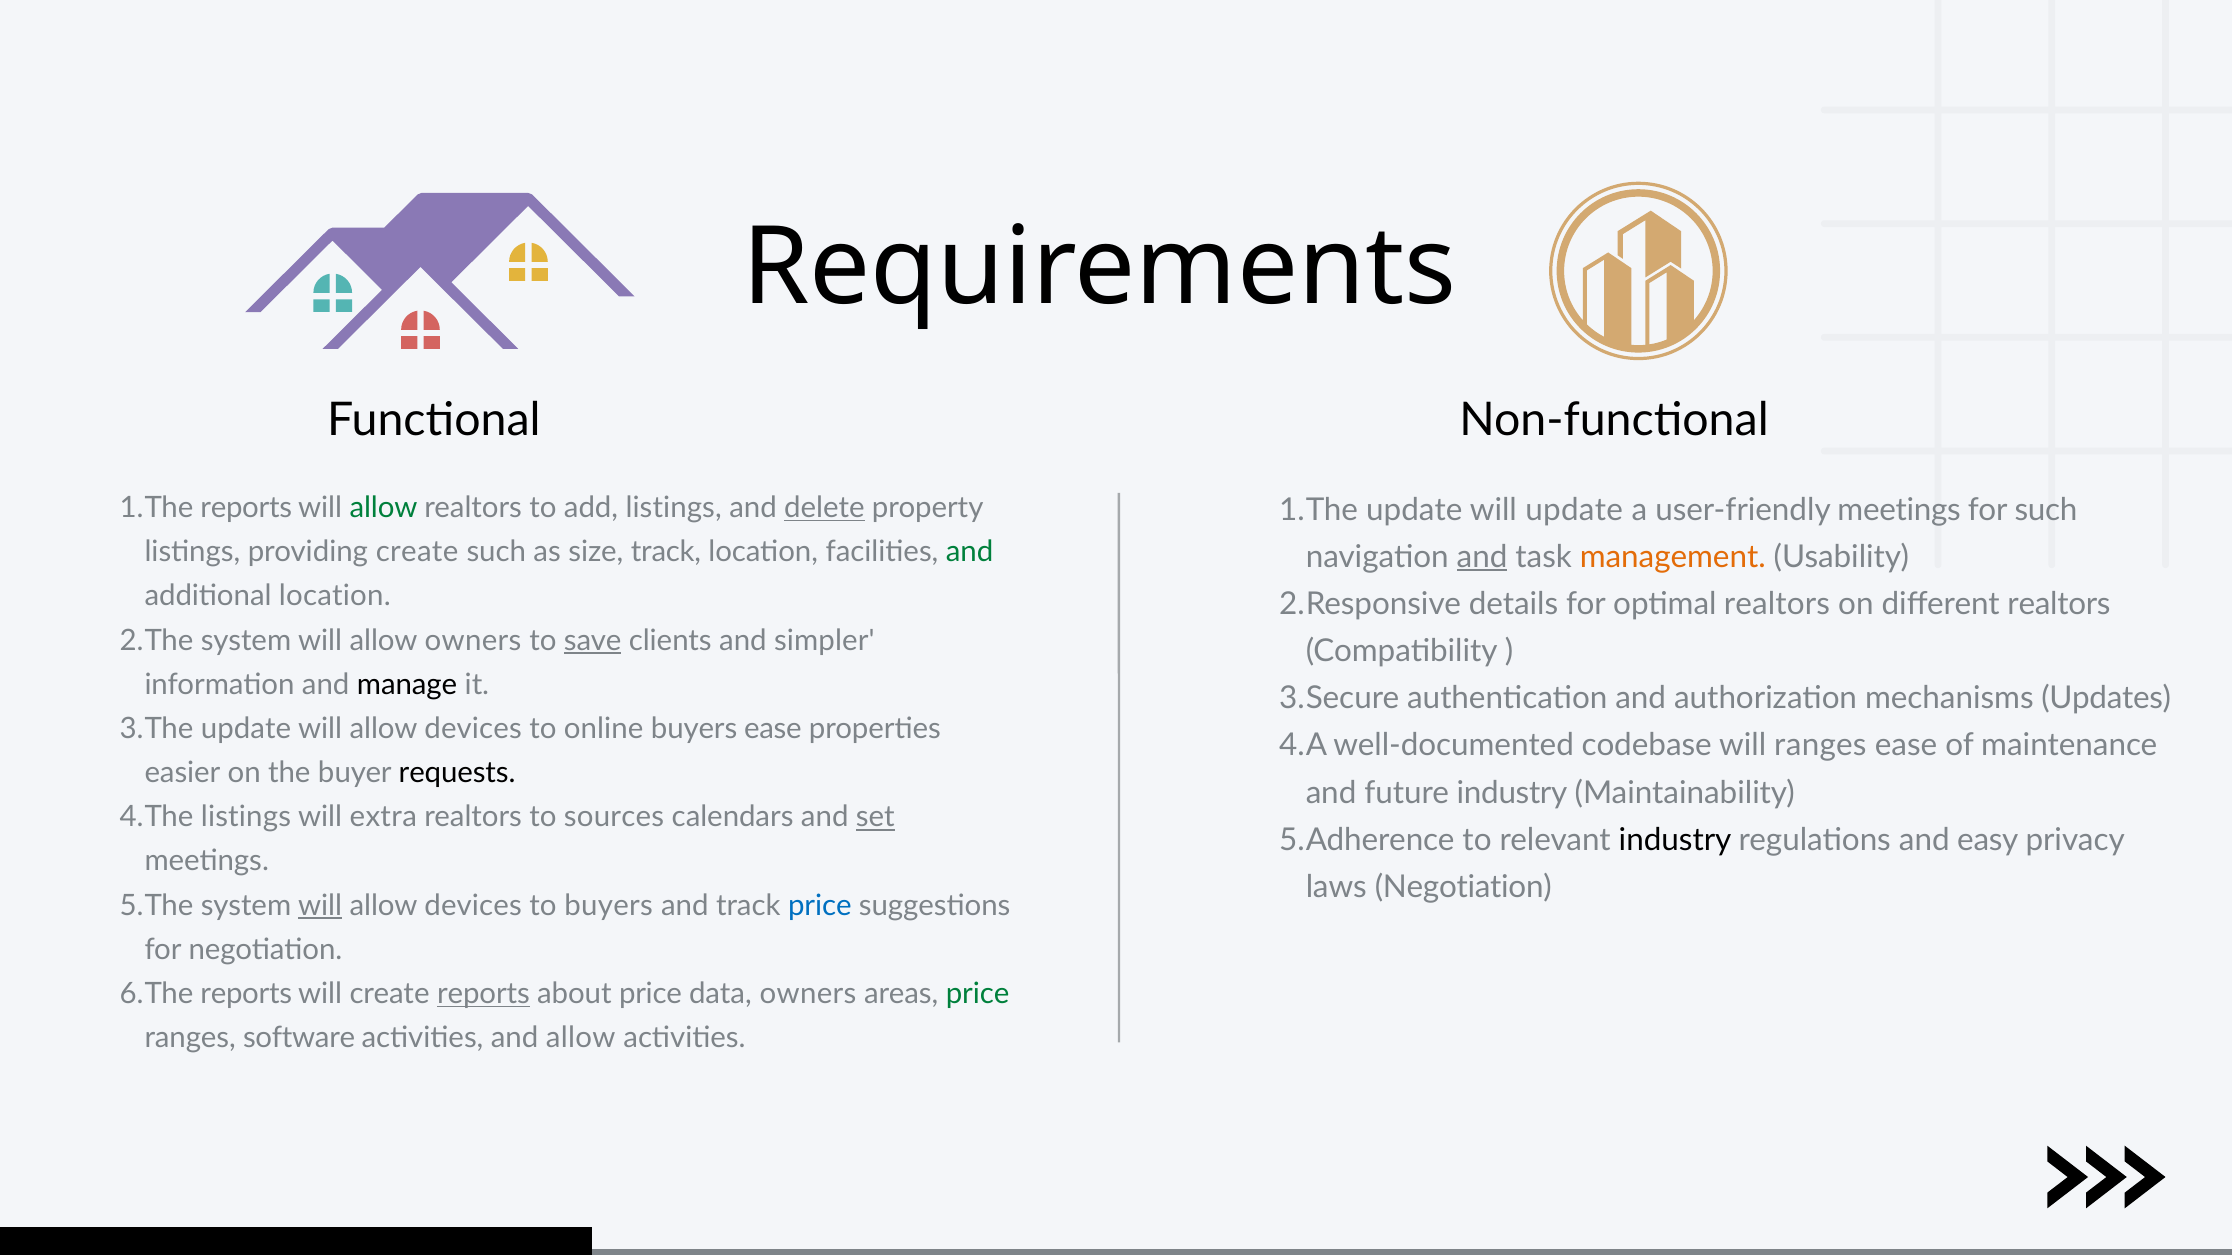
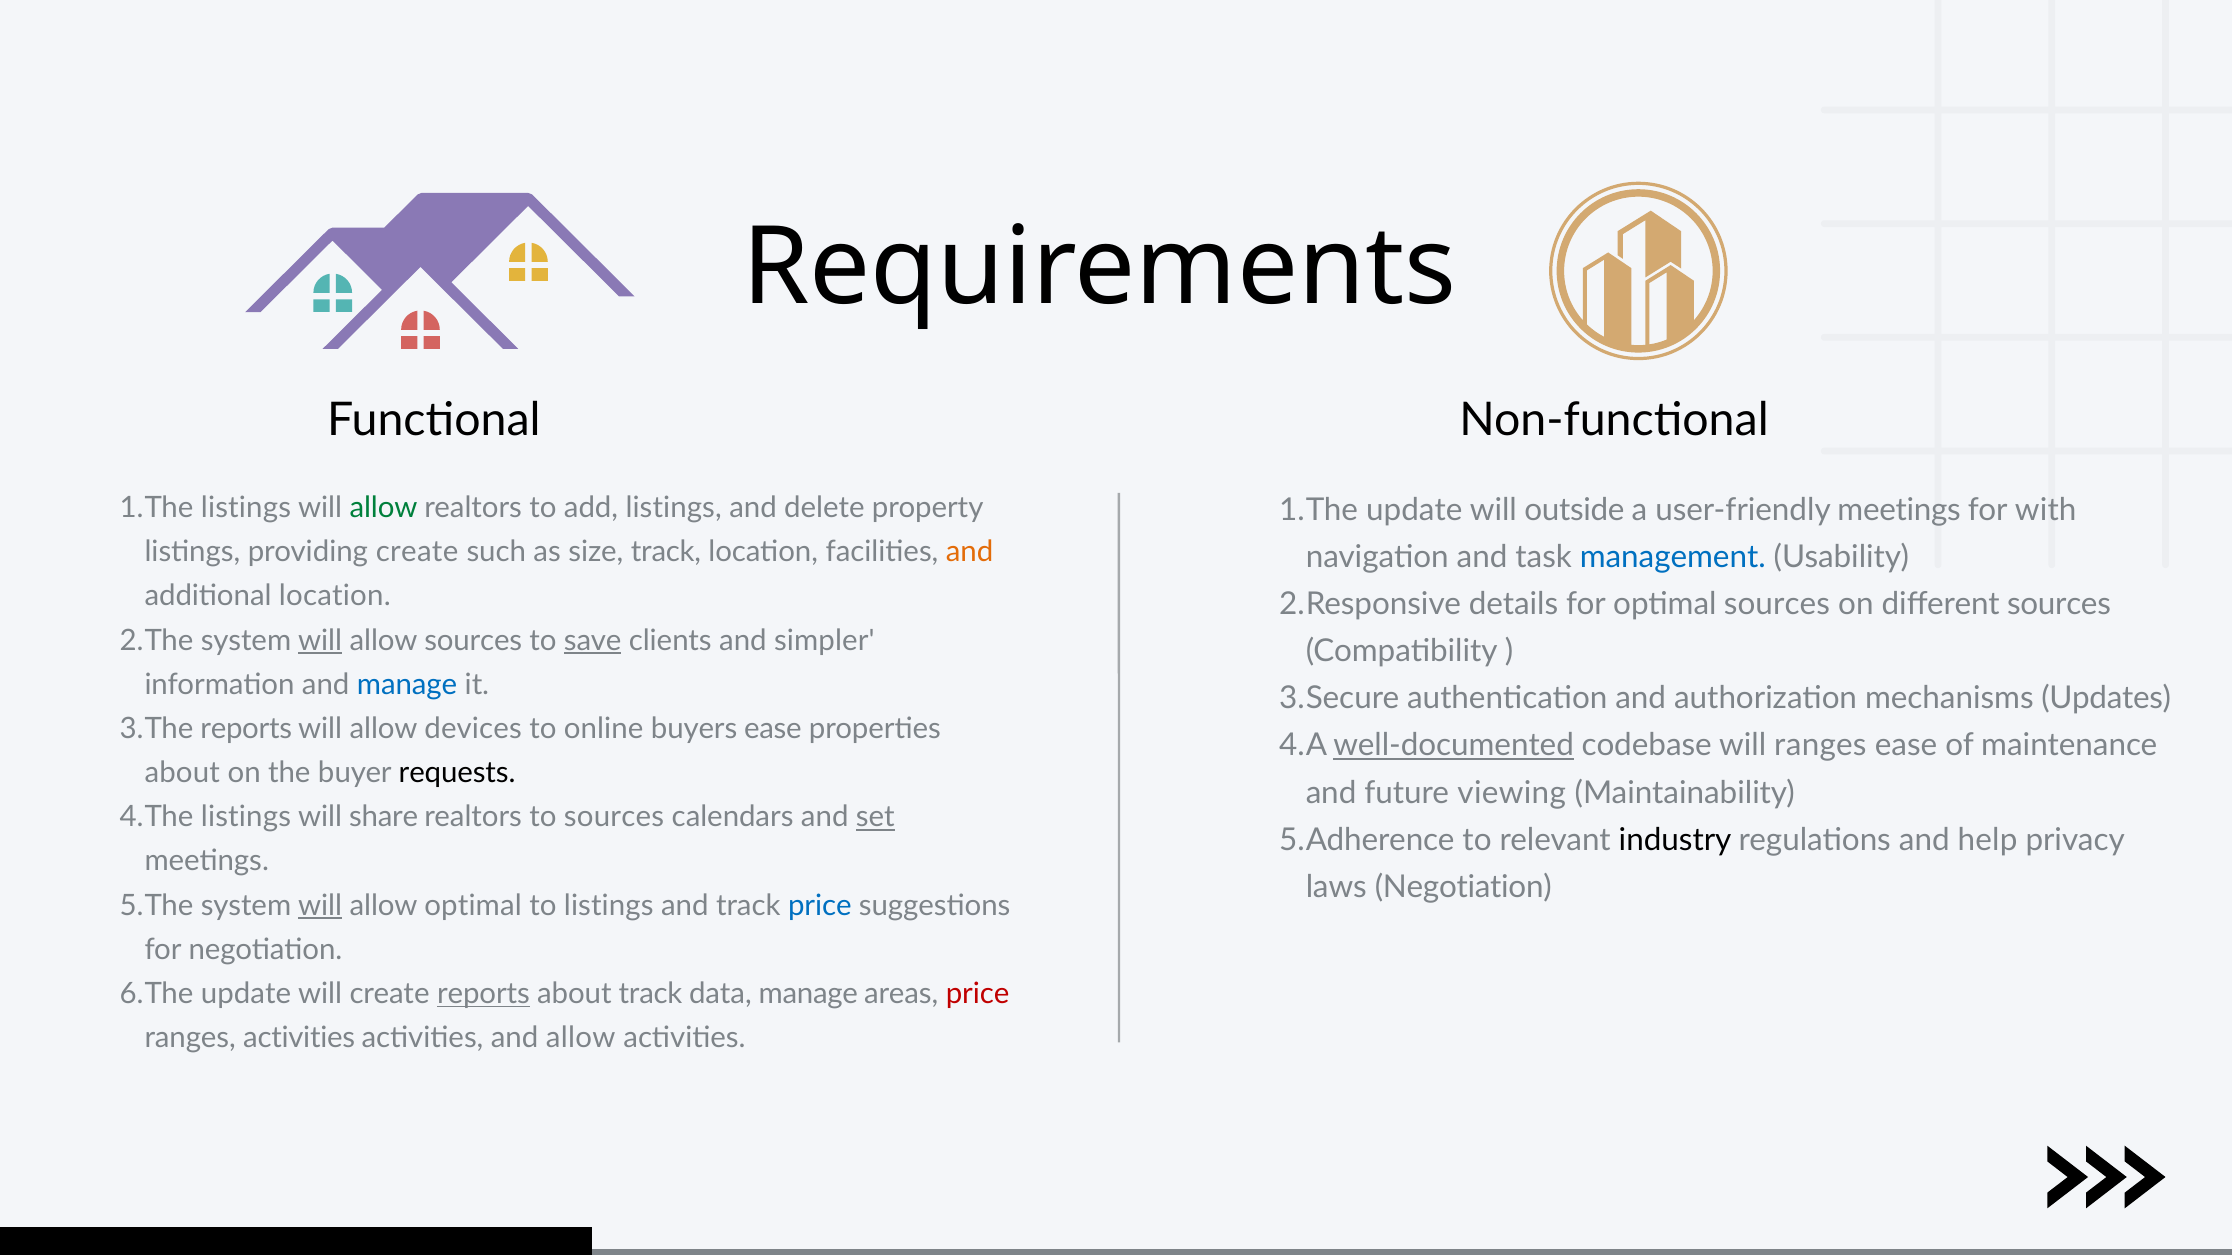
reports at (246, 508): reports -> listings
delete underline: present -> none
will update: update -> outside
for such: such -> with
and at (970, 552) colour: green -> orange
and at (1482, 557) underline: present -> none
management colour: orange -> blue
optimal realtors: realtors -> sources
different realtors: realtors -> sources
will at (320, 641) underline: none -> present
allow owners: owners -> sources
manage at (407, 685) colour: black -> blue
update at (246, 729): update -> reports
well-documented underline: none -> present
easier at (182, 773): easier -> about
future industry: industry -> viewing
extra: extra -> share
easy: easy -> help
devices at (473, 906): devices -> optimal
to buyers: buyers -> listings
reports at (246, 994): reports -> update
about price: price -> track
data owners: owners -> manage
price at (978, 994) colour: green -> red
ranges software: software -> activities
